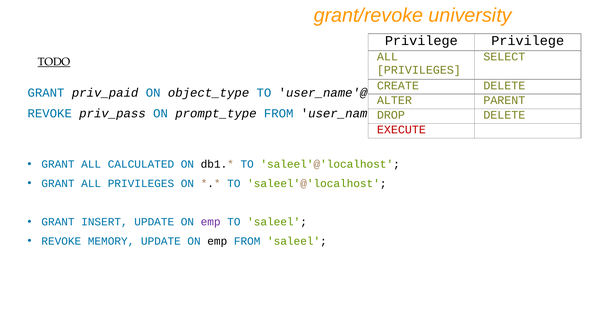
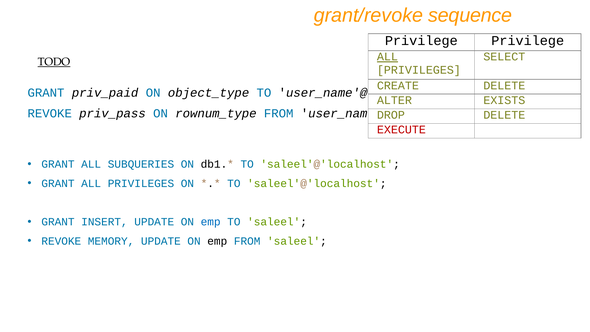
university: university -> sequence
ALL at (387, 57) underline: none -> present
PARENT: PARENT -> EXISTS
prompt_type: prompt_type -> rownum_type
CALCULATED: CALCULATED -> SUBQUERIES
emp at (211, 222) colour: purple -> blue
